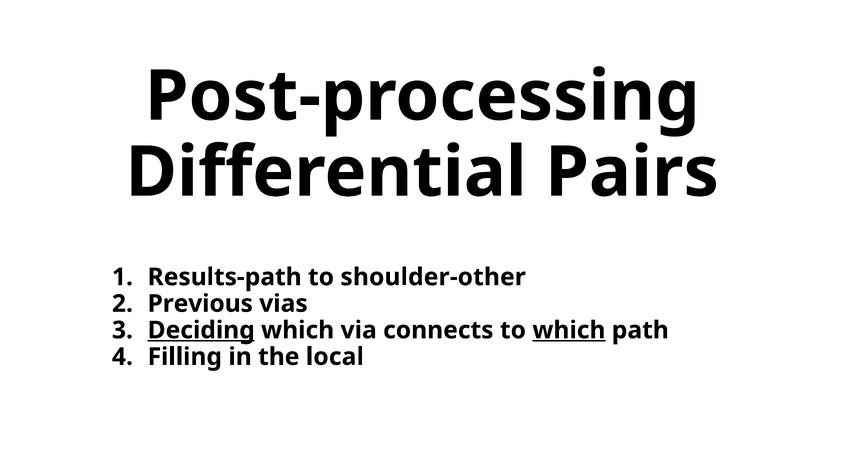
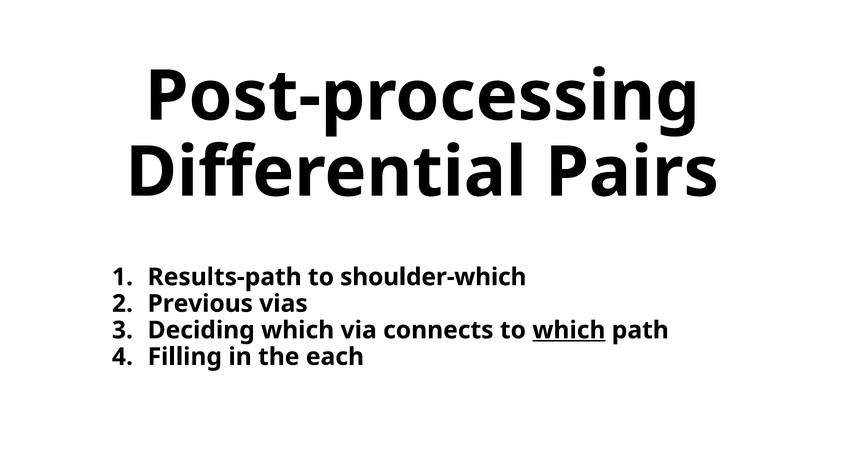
shoulder-other: shoulder-other -> shoulder-which
Deciding underline: present -> none
local: local -> each
